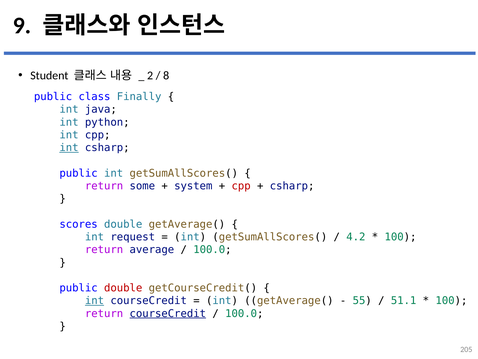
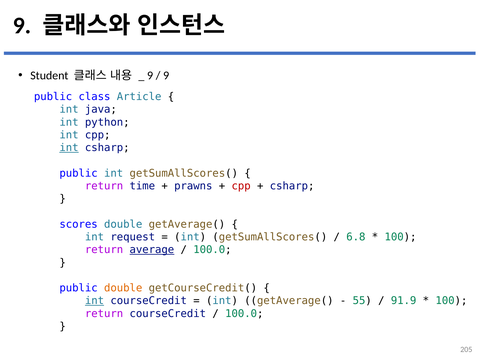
2 at (150, 76): 2 -> 9
8 at (166, 76): 8 -> 9
Finally: Finally -> Article
some: some -> time
system: system -> prawns
4.2: 4.2 -> 6.8
average underline: none -> present
double at (123, 288) colour: red -> orange
51.1: 51.1 -> 91.9
courseCredit at (168, 313) underline: present -> none
